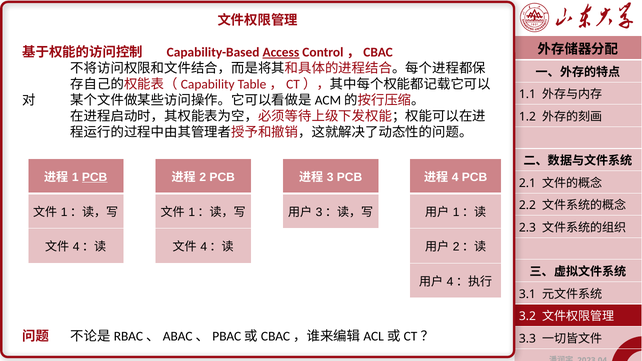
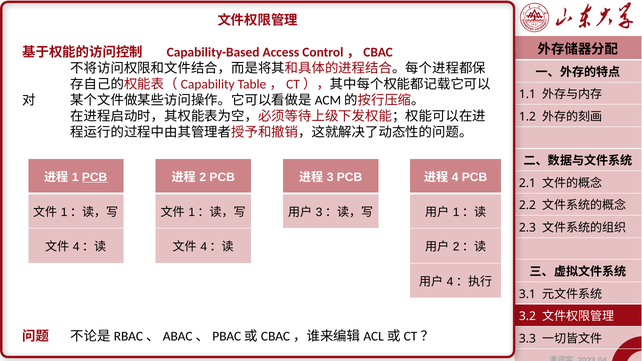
Access underline: present -> none
